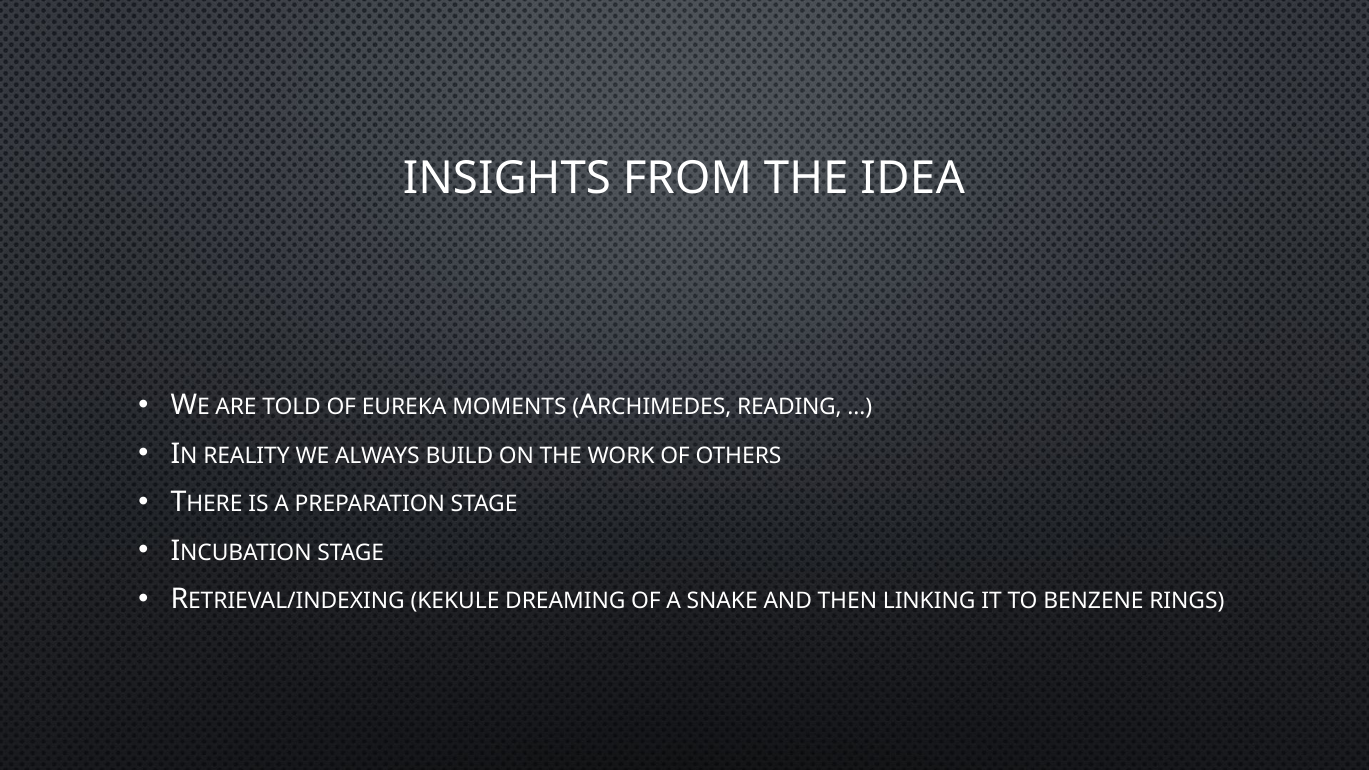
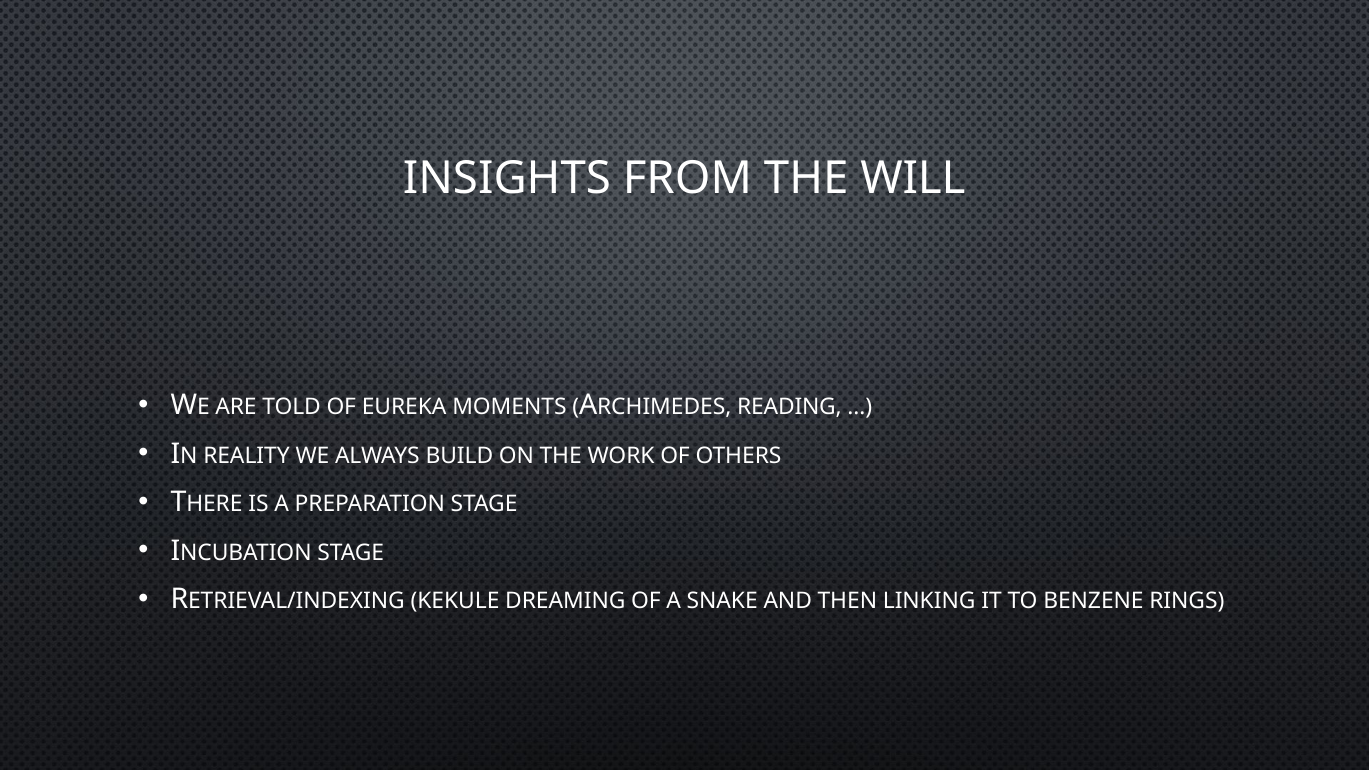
IDEA: IDEA -> WILL
